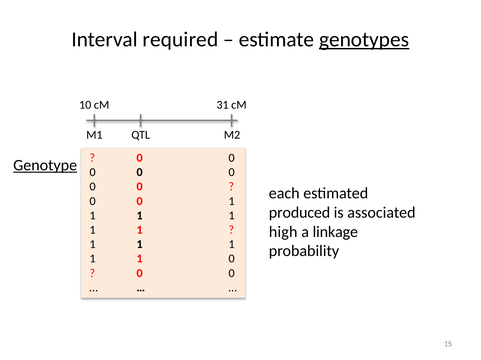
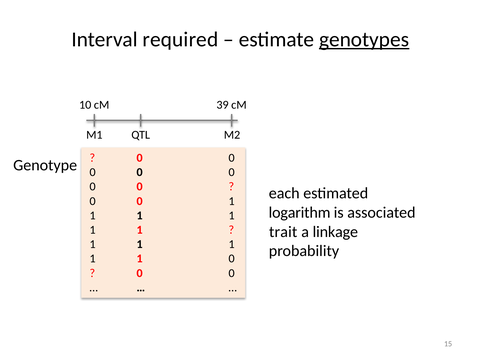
31: 31 -> 39
Genotype underline: present -> none
produced: produced -> logarithm
high: high -> trait
